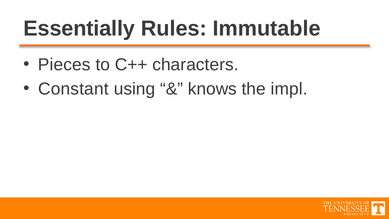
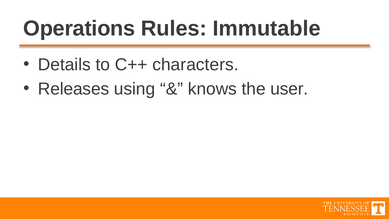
Essentially: Essentially -> Operations
Pieces: Pieces -> Details
Constant: Constant -> Releases
impl: impl -> user
